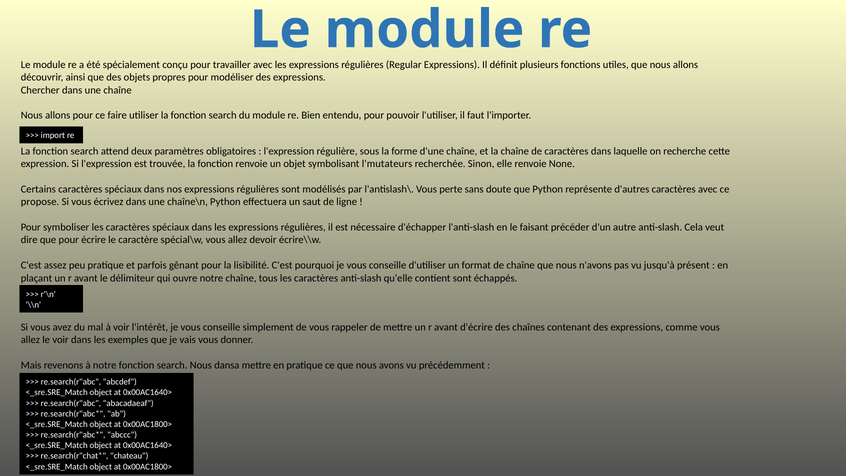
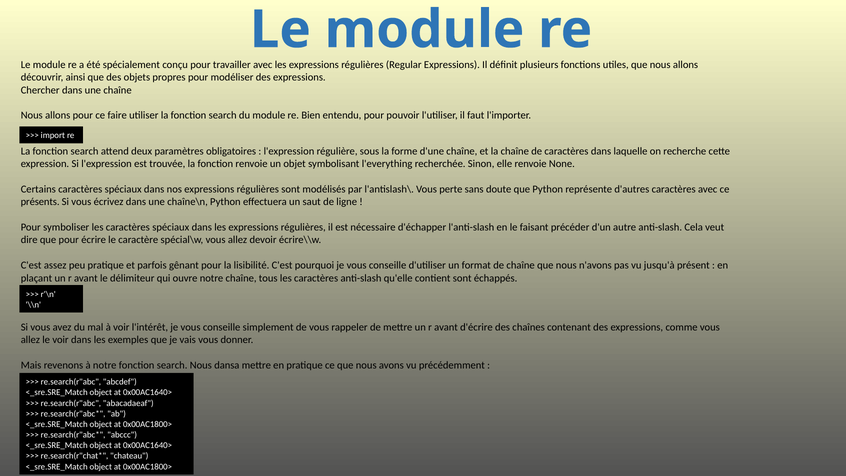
l'mutateurs: l'mutateurs -> l'everything
propose: propose -> présents
